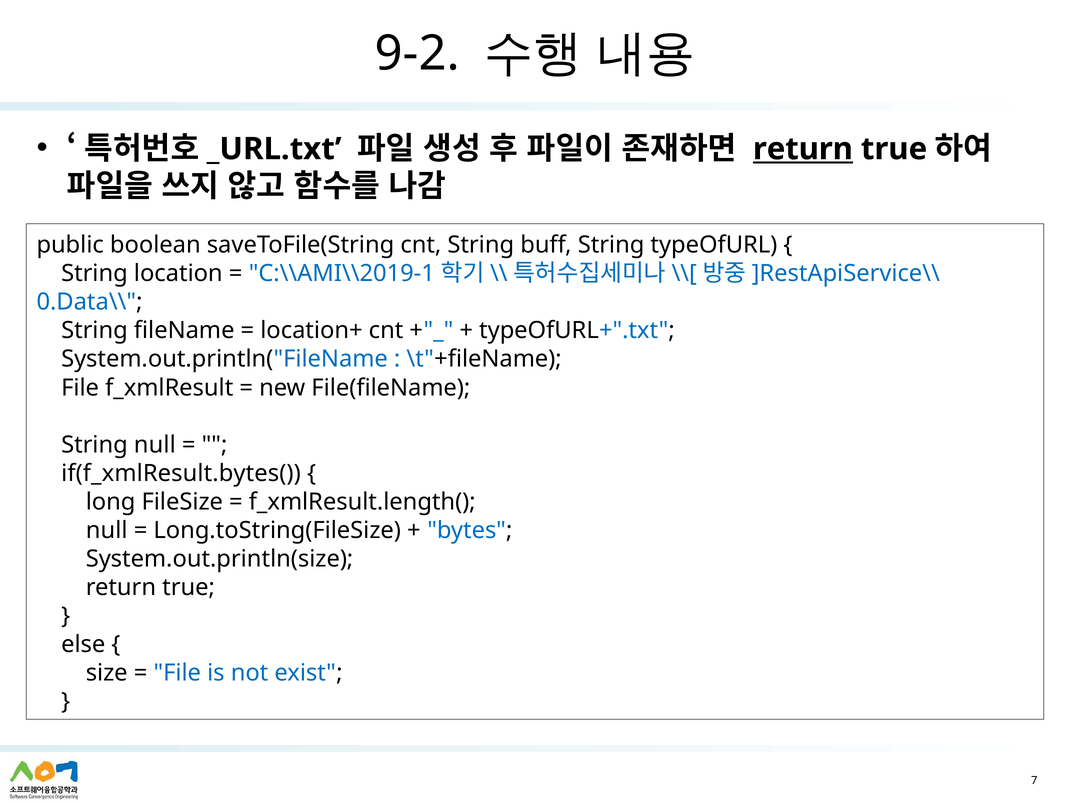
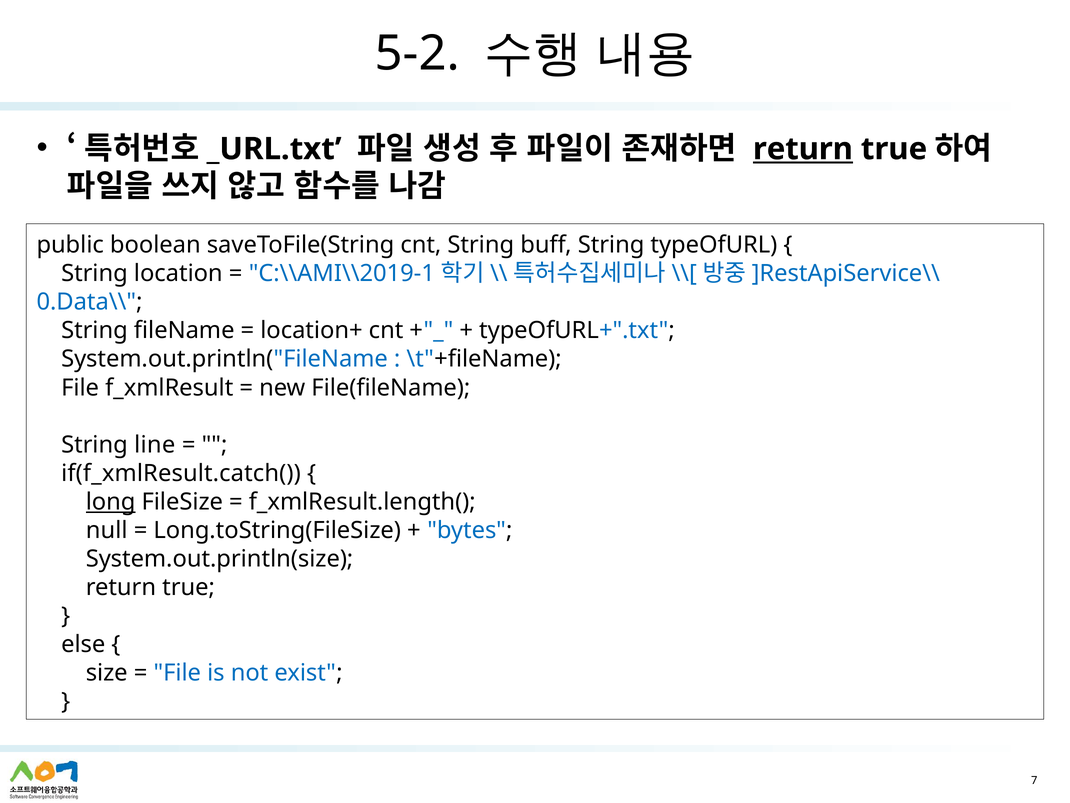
9-2: 9-2 -> 5-2
String null: null -> line
if(f_xmlResult.bytes(: if(f_xmlResult.bytes( -> if(f_xmlResult.catch(
long underline: none -> present
